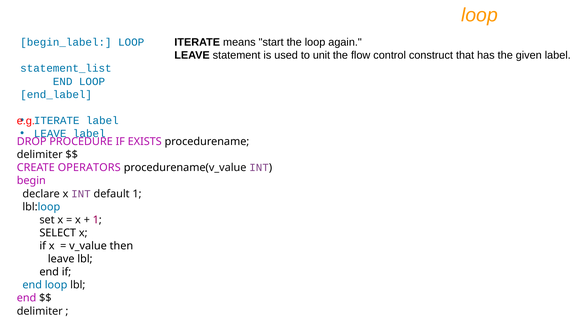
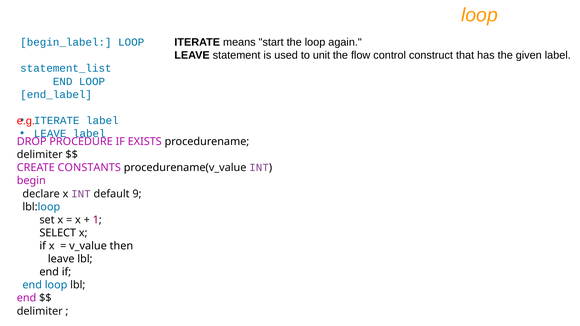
OPERATORS: OPERATORS -> CONSTANTS
default 1: 1 -> 9
